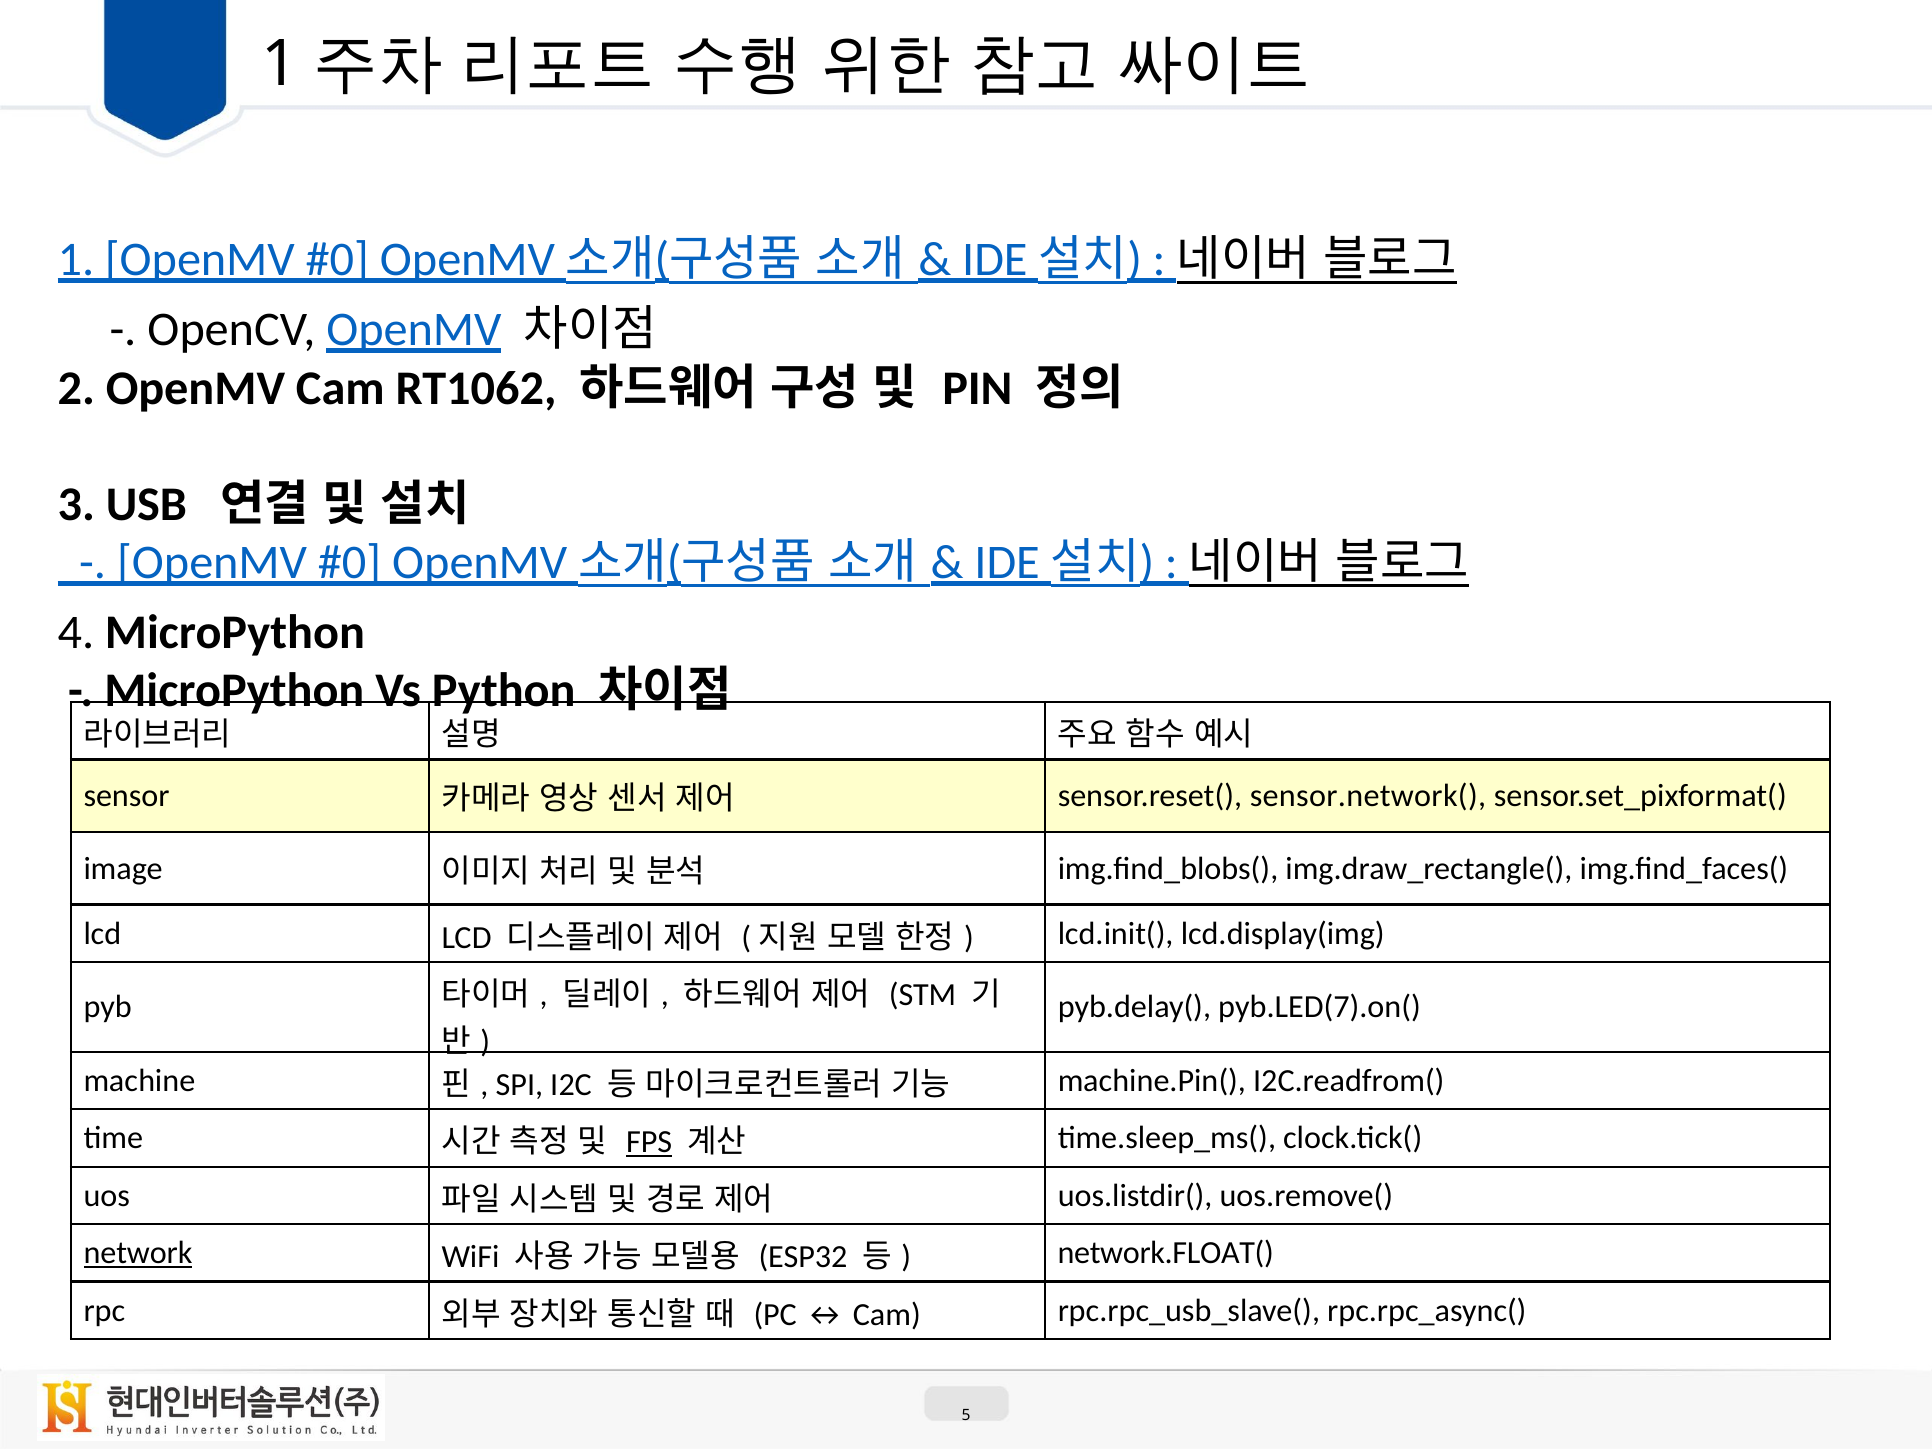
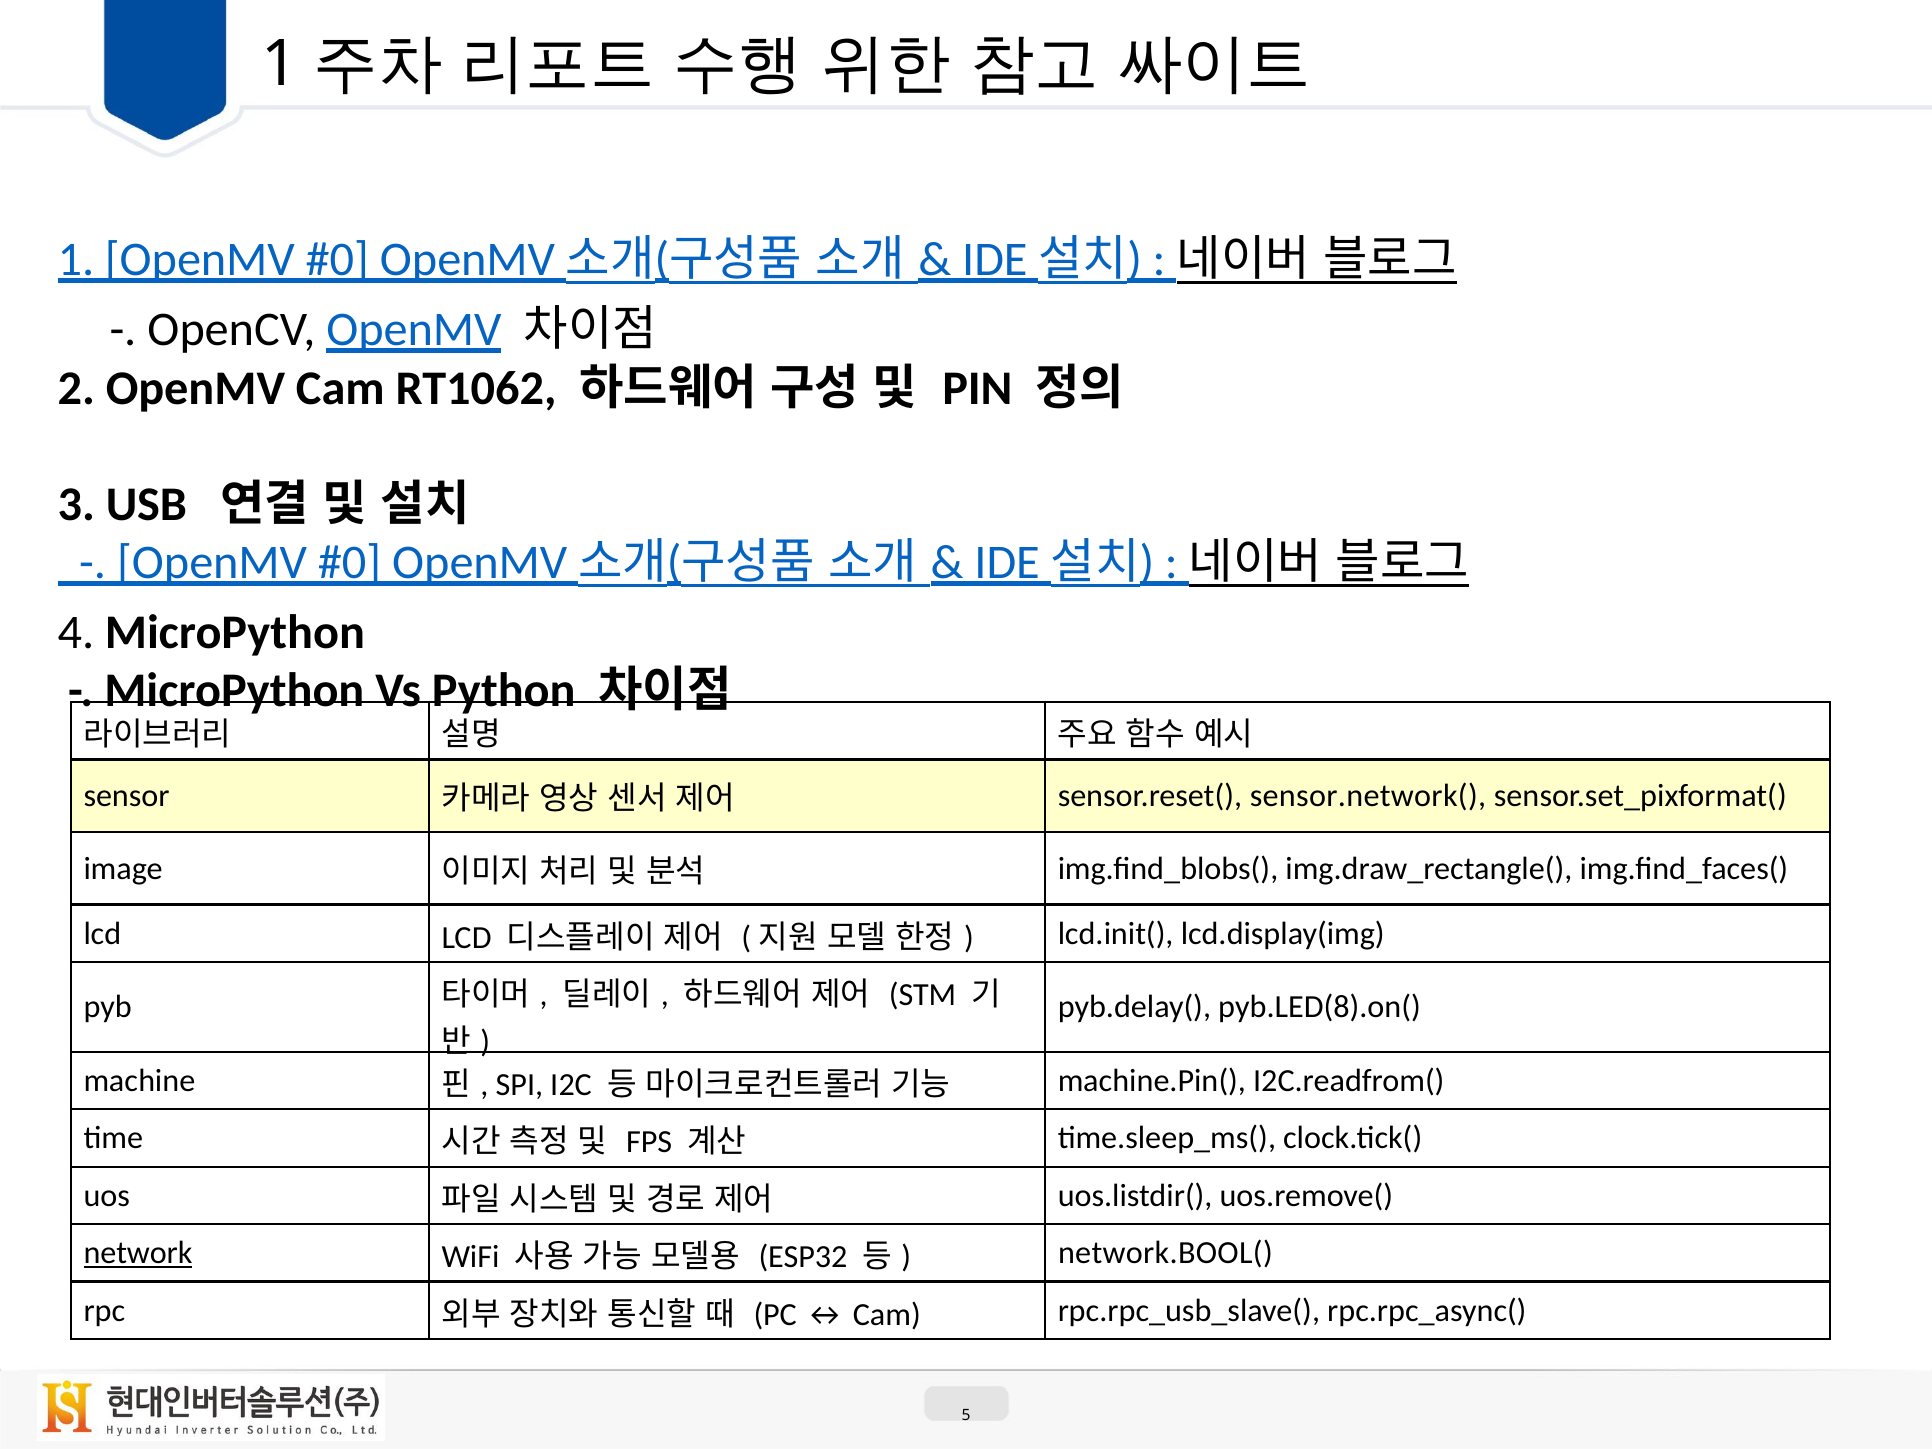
pyb.LED(7).on(: pyb.LED(7).on( -> pyb.LED(8).on(
FPS underline: present -> none
network.FLOAT(: network.FLOAT( -> network.BOOL(
